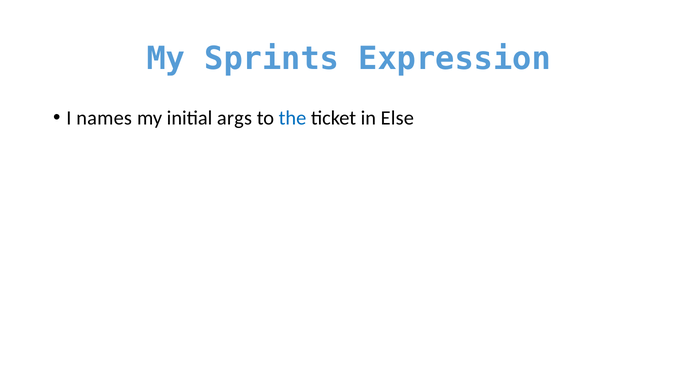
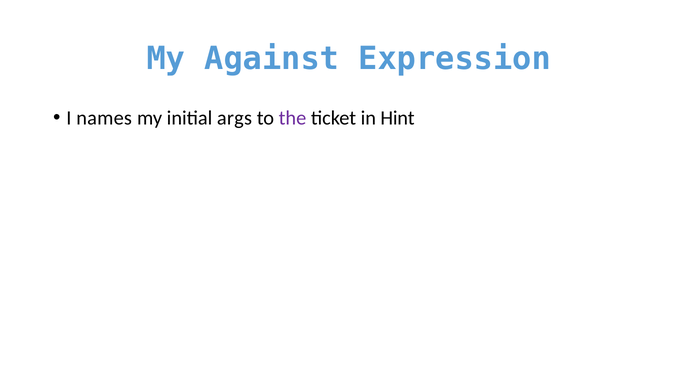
Sprints: Sprints -> Against
the colour: blue -> purple
Else: Else -> Hint
